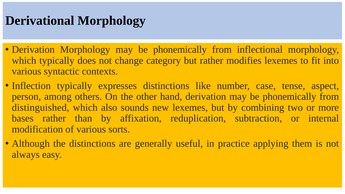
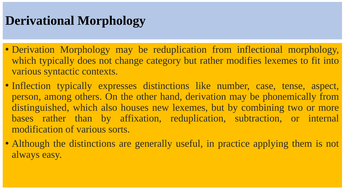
Morphology may be phonemically: phonemically -> reduplication
sounds: sounds -> houses
